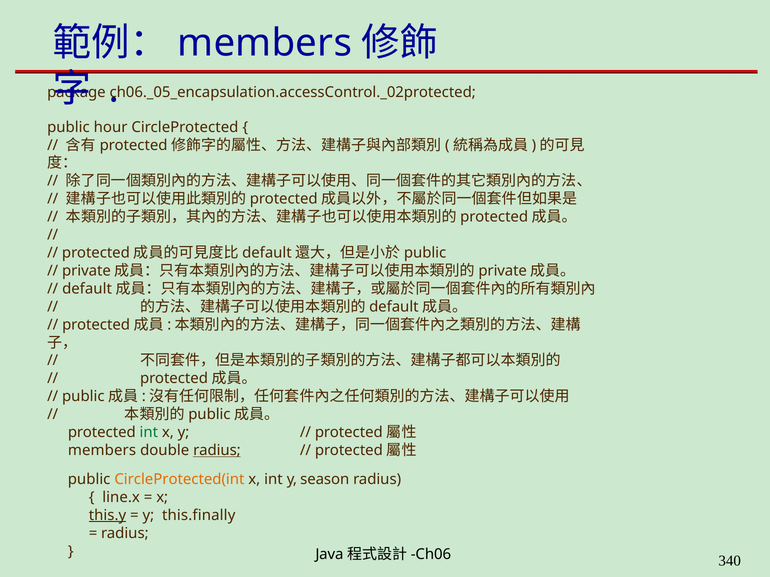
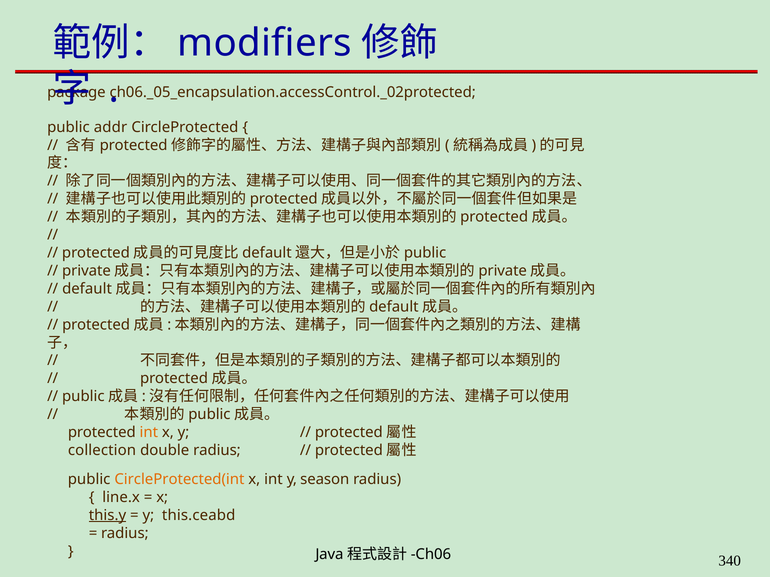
members at (265, 43): members -> modifiers
hour: hour -> addr
int at (149, 433) colour: green -> orange
members at (102, 451): members -> collection
radius at (217, 451) underline: present -> none
this.finally: this.finally -> this.ceabd
